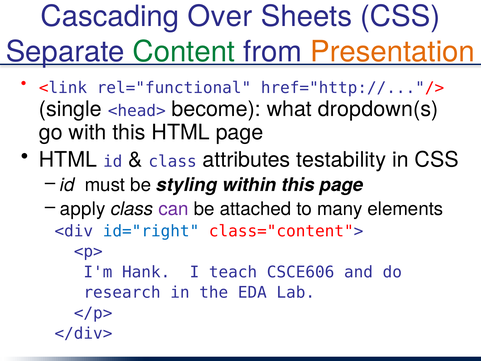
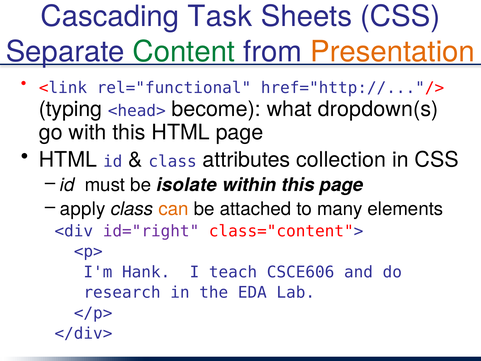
Over: Over -> Task
single: single -> typing
testability: testability -> collection
styling: styling -> isolate
can colour: purple -> orange
id="right colour: blue -> purple
